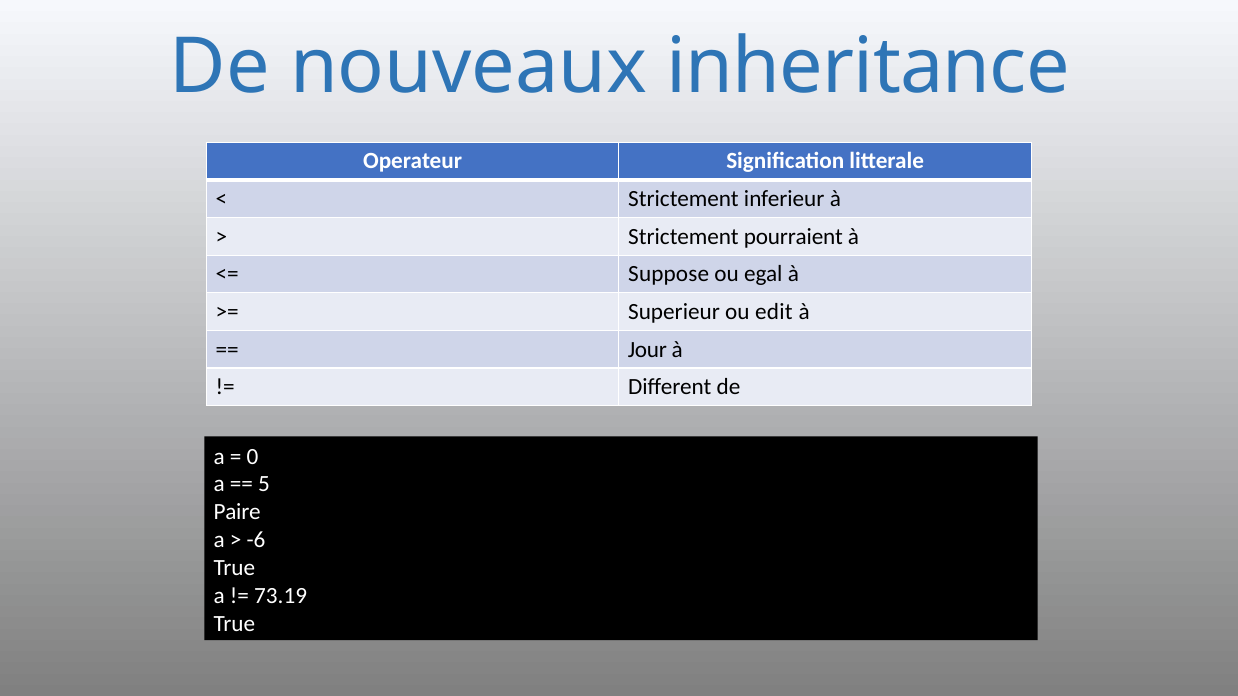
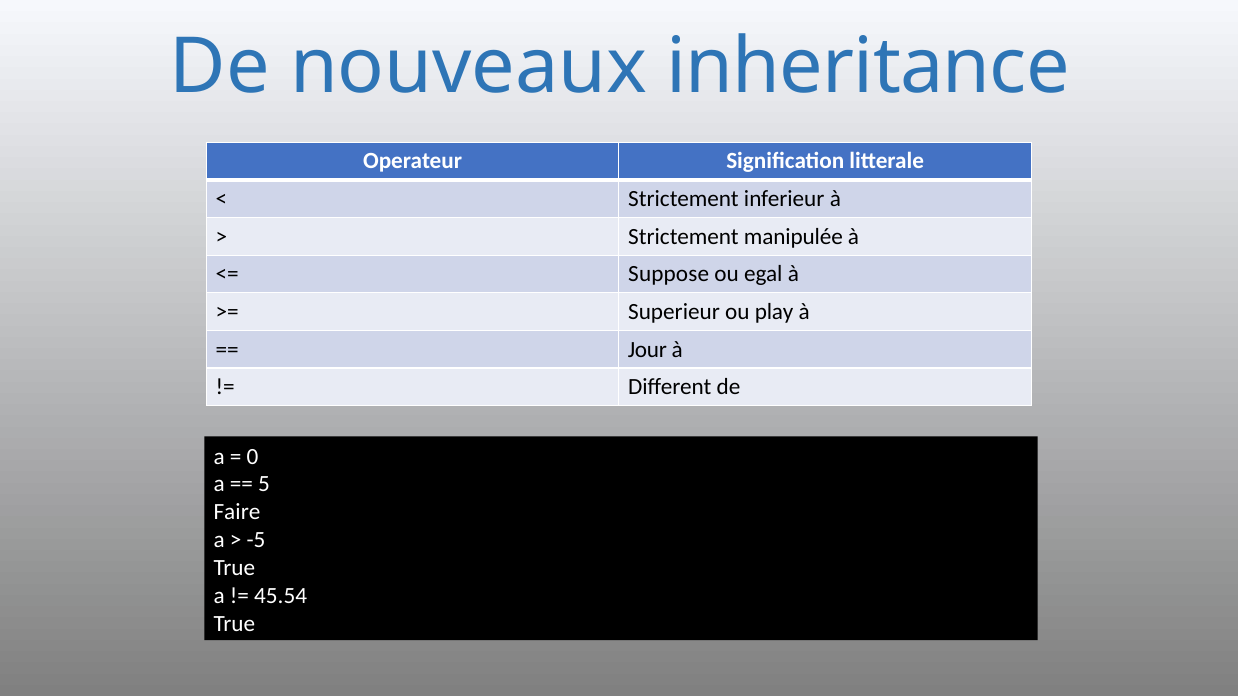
pourraient: pourraient -> manipulée
edit: edit -> play
Paire: Paire -> Faire
-6: -6 -> -5
73.19: 73.19 -> 45.54
